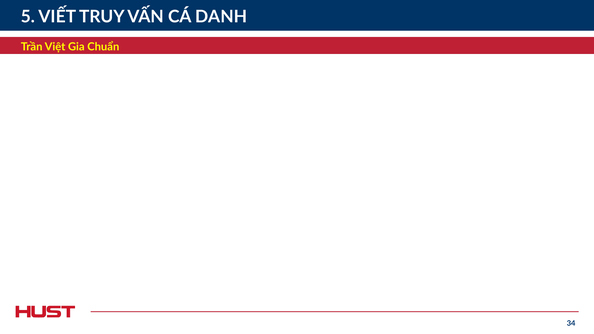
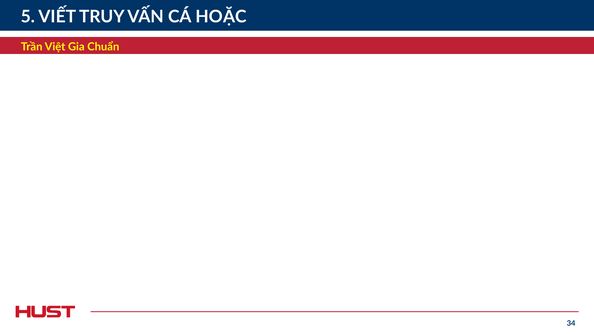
DANH: DANH -> HOẶC
